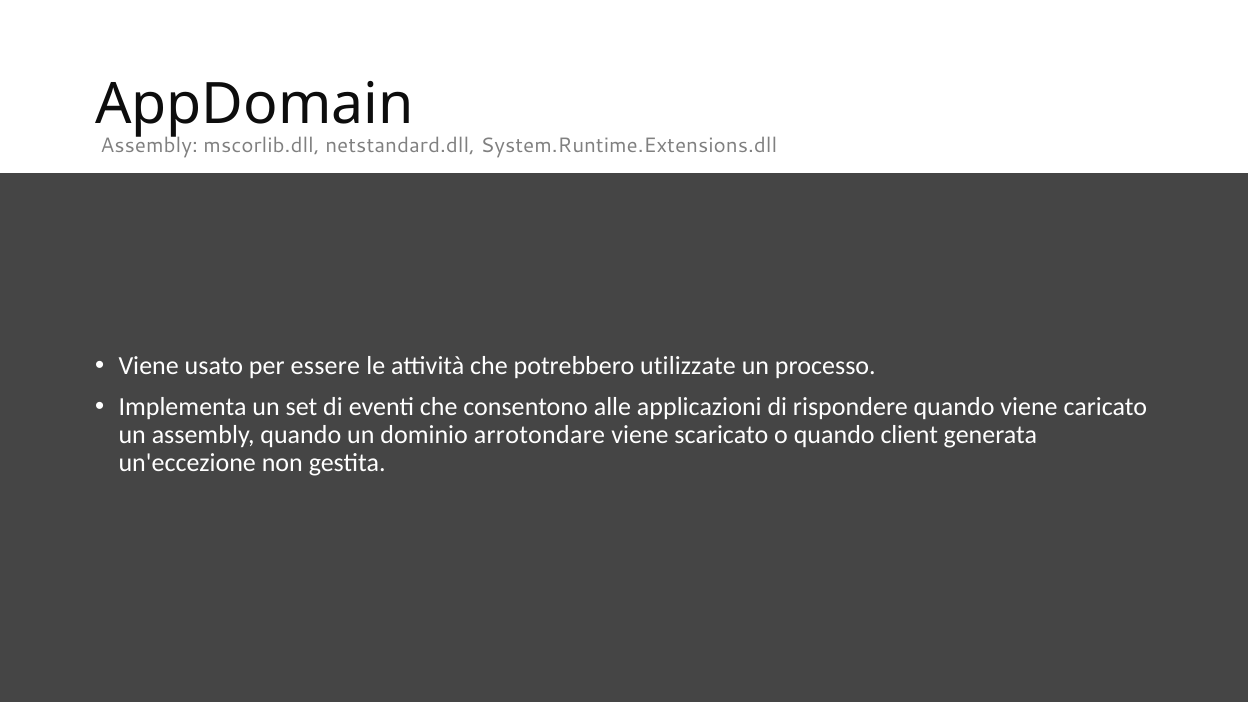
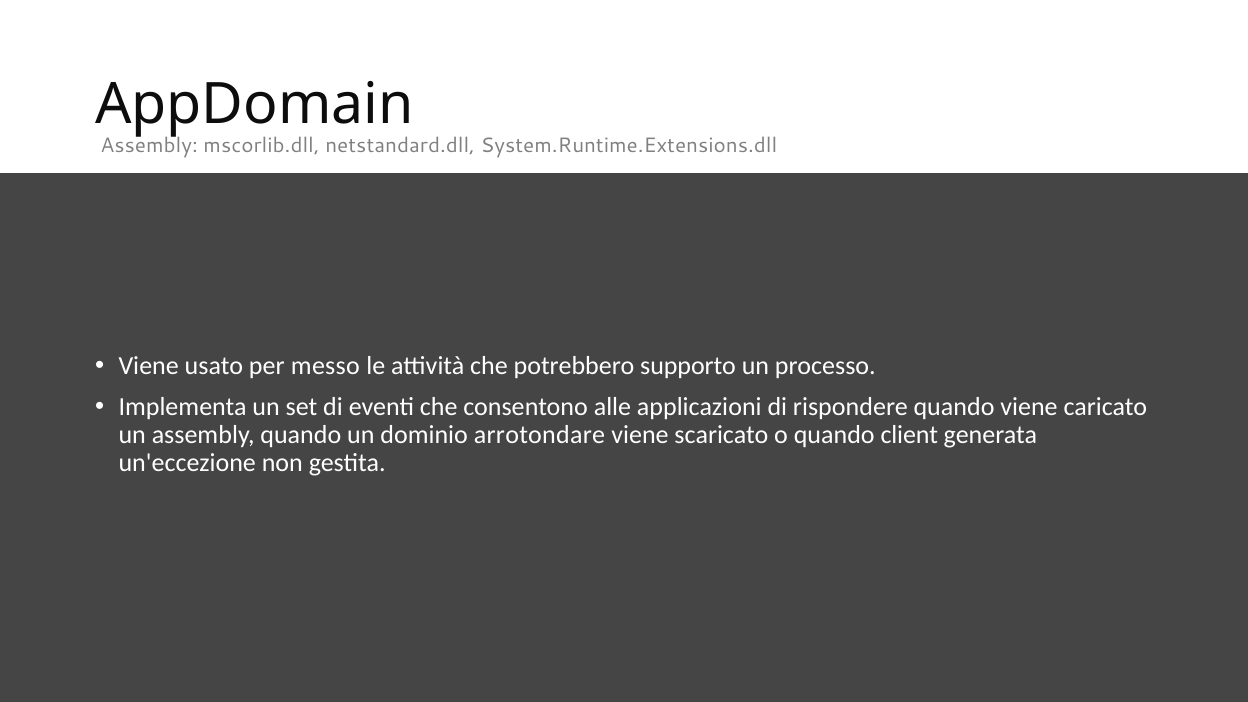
essere: essere -> messo
utilizzate: utilizzate -> supporto
